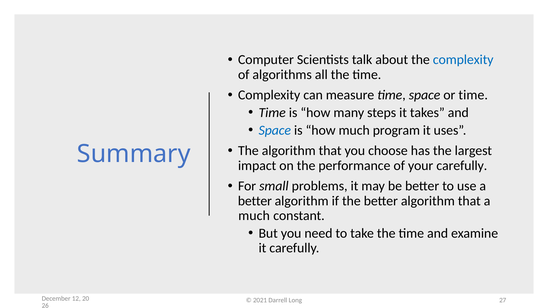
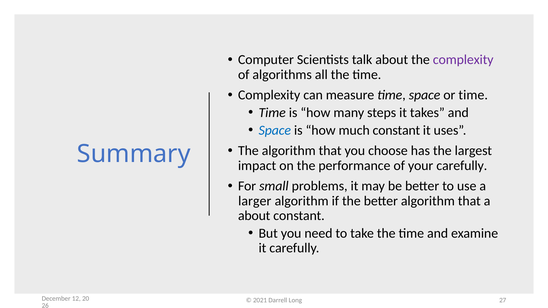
complexity at (463, 60) colour: blue -> purple
much program: program -> constant
better at (255, 201): better -> larger
much at (254, 216): much -> about
